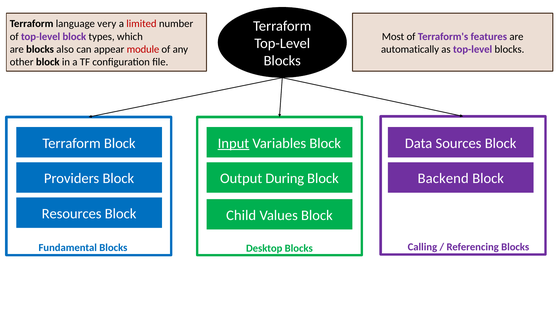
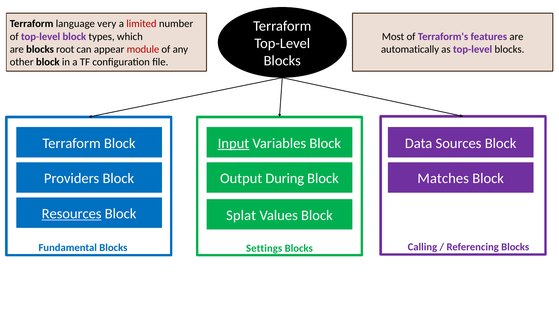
also: also -> root
Backend: Backend -> Matches
Resources underline: none -> present
Child: Child -> Splat
Desktop: Desktop -> Settings
